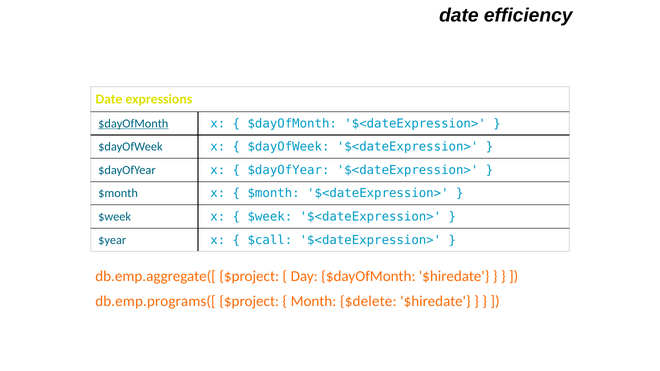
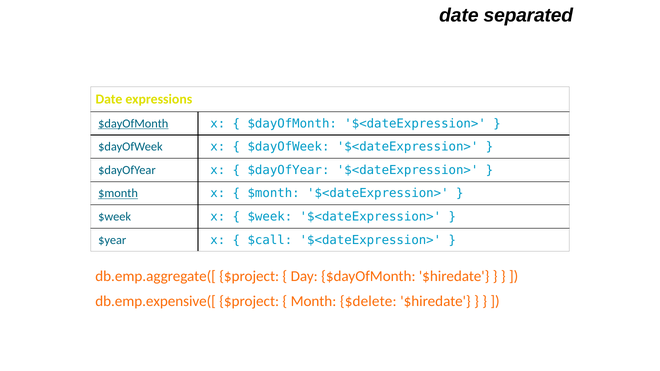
efficiency: efficiency -> separated
$month at (118, 194) underline: none -> present
db.emp.programs([: db.emp.programs([ -> db.emp.expensive([
